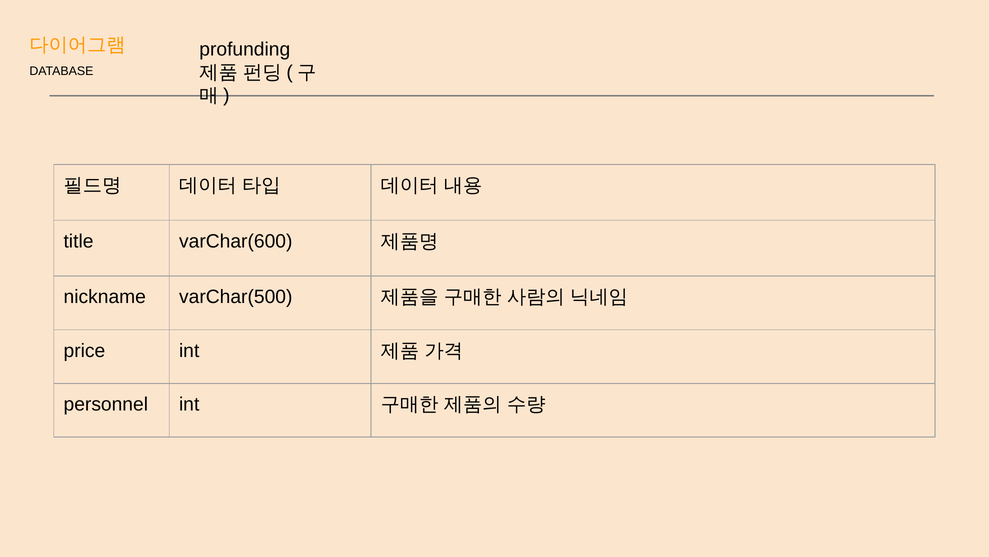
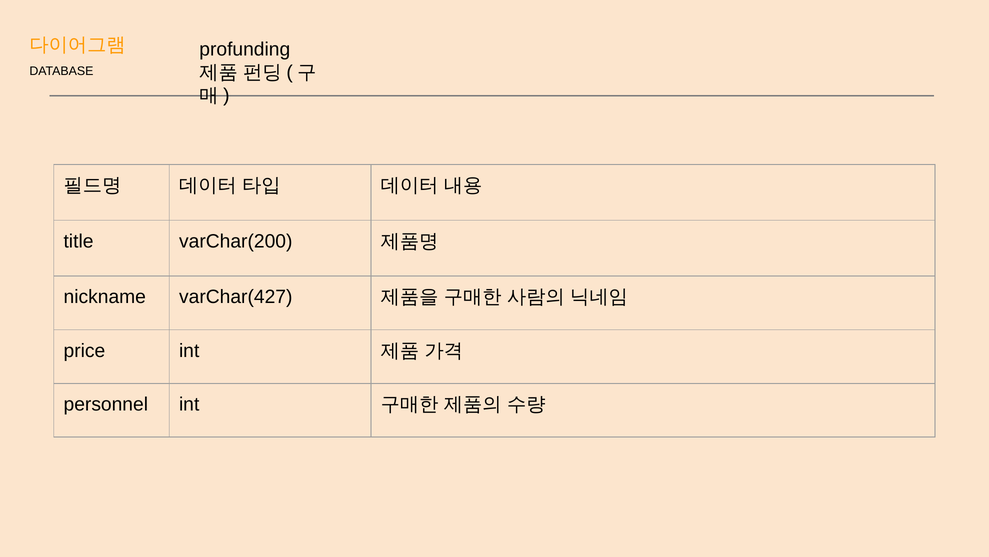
varChar(600: varChar(600 -> varChar(200
varChar(500: varChar(500 -> varChar(427
